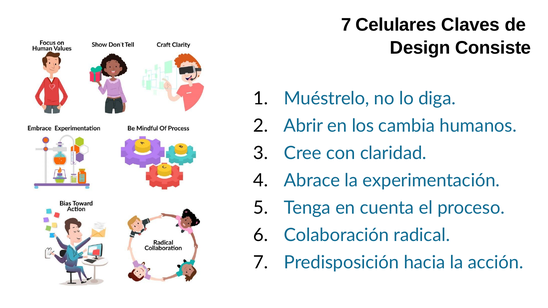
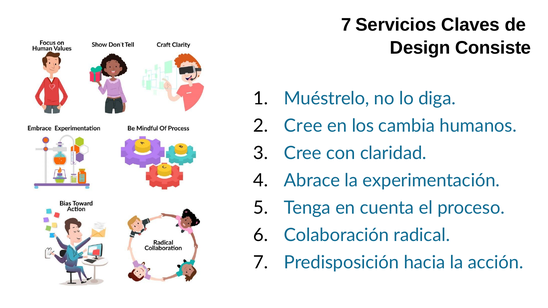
Celulares: Celulares -> Servicios
Abrir at (303, 126): Abrir -> Cree
